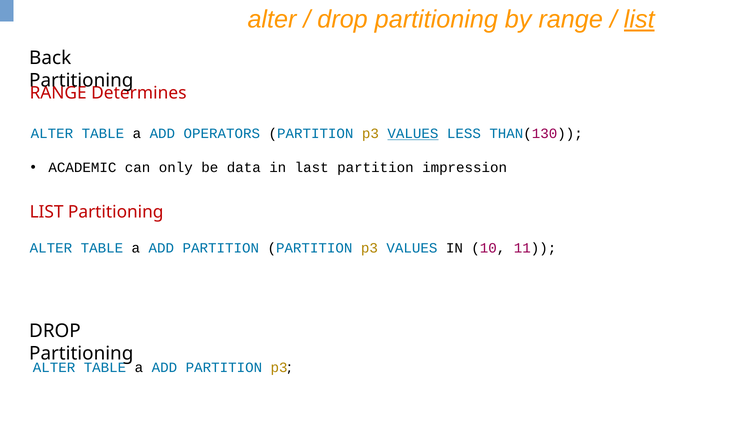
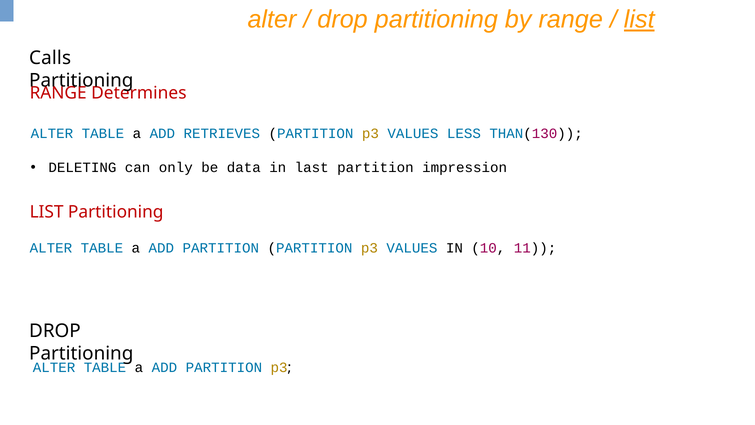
Back: Back -> Calls
OPERATORS: OPERATORS -> RETRIEVES
VALUES at (413, 134) underline: present -> none
ACADEMIC: ACADEMIC -> DELETING
